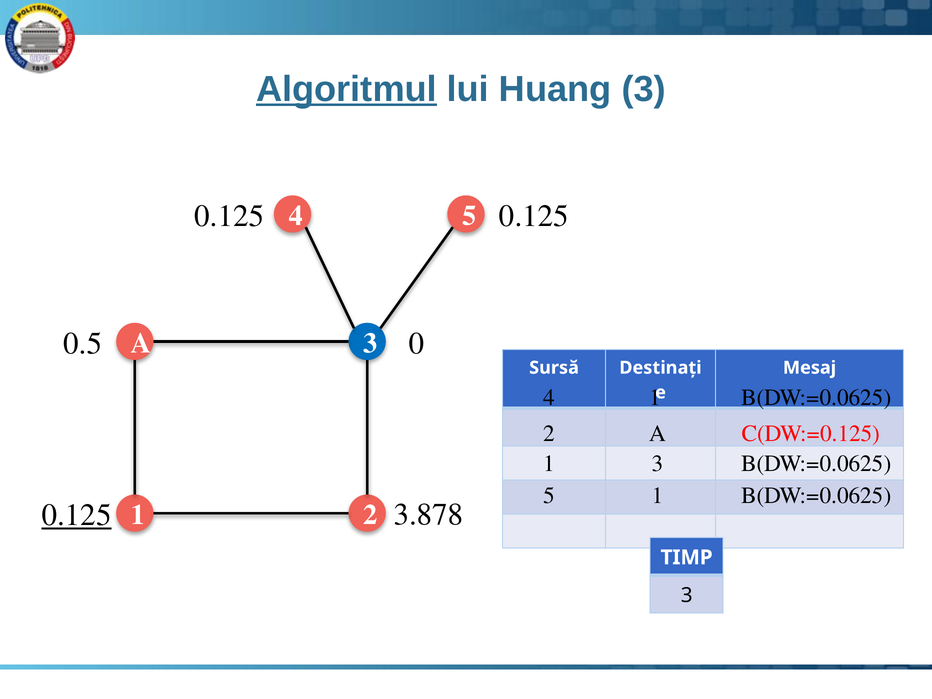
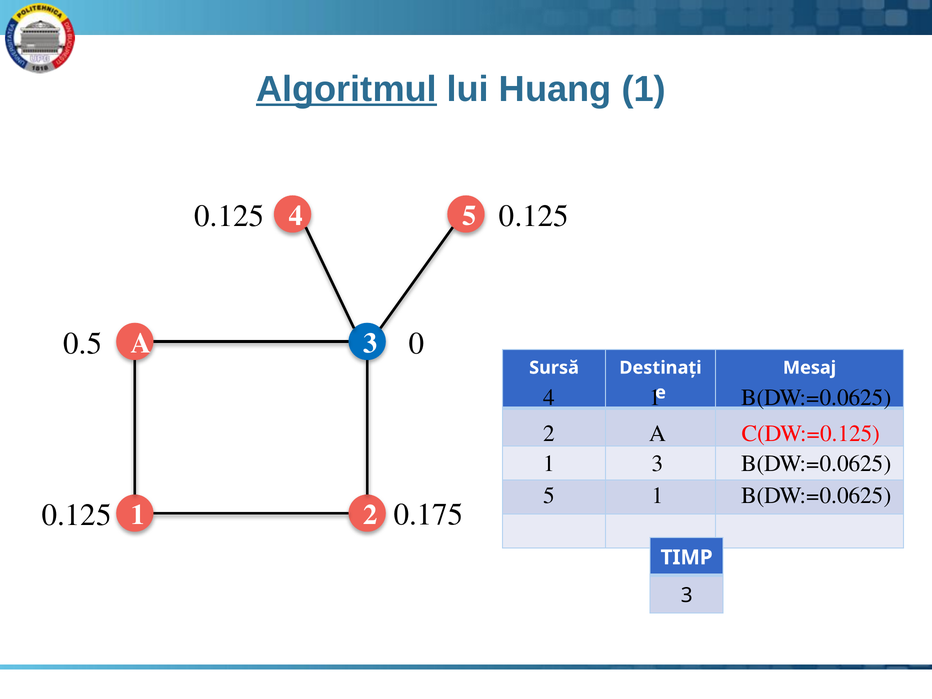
Huang 3: 3 -> 1
3.878: 3.878 -> 0.175
0.125 at (77, 515) underline: present -> none
